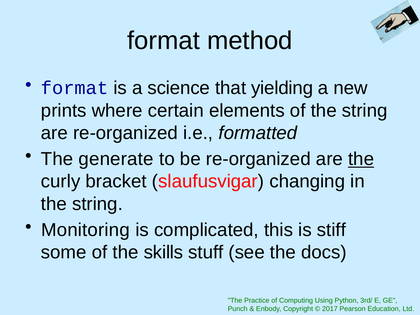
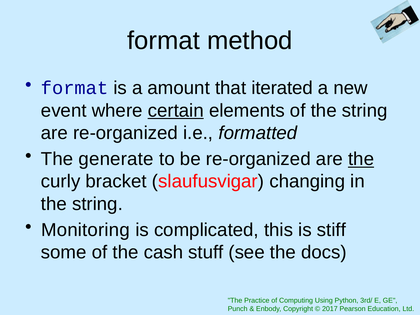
science: science -> amount
yielding: yielding -> iterated
prints: prints -> event
certain underline: none -> present
skills: skills -> cash
